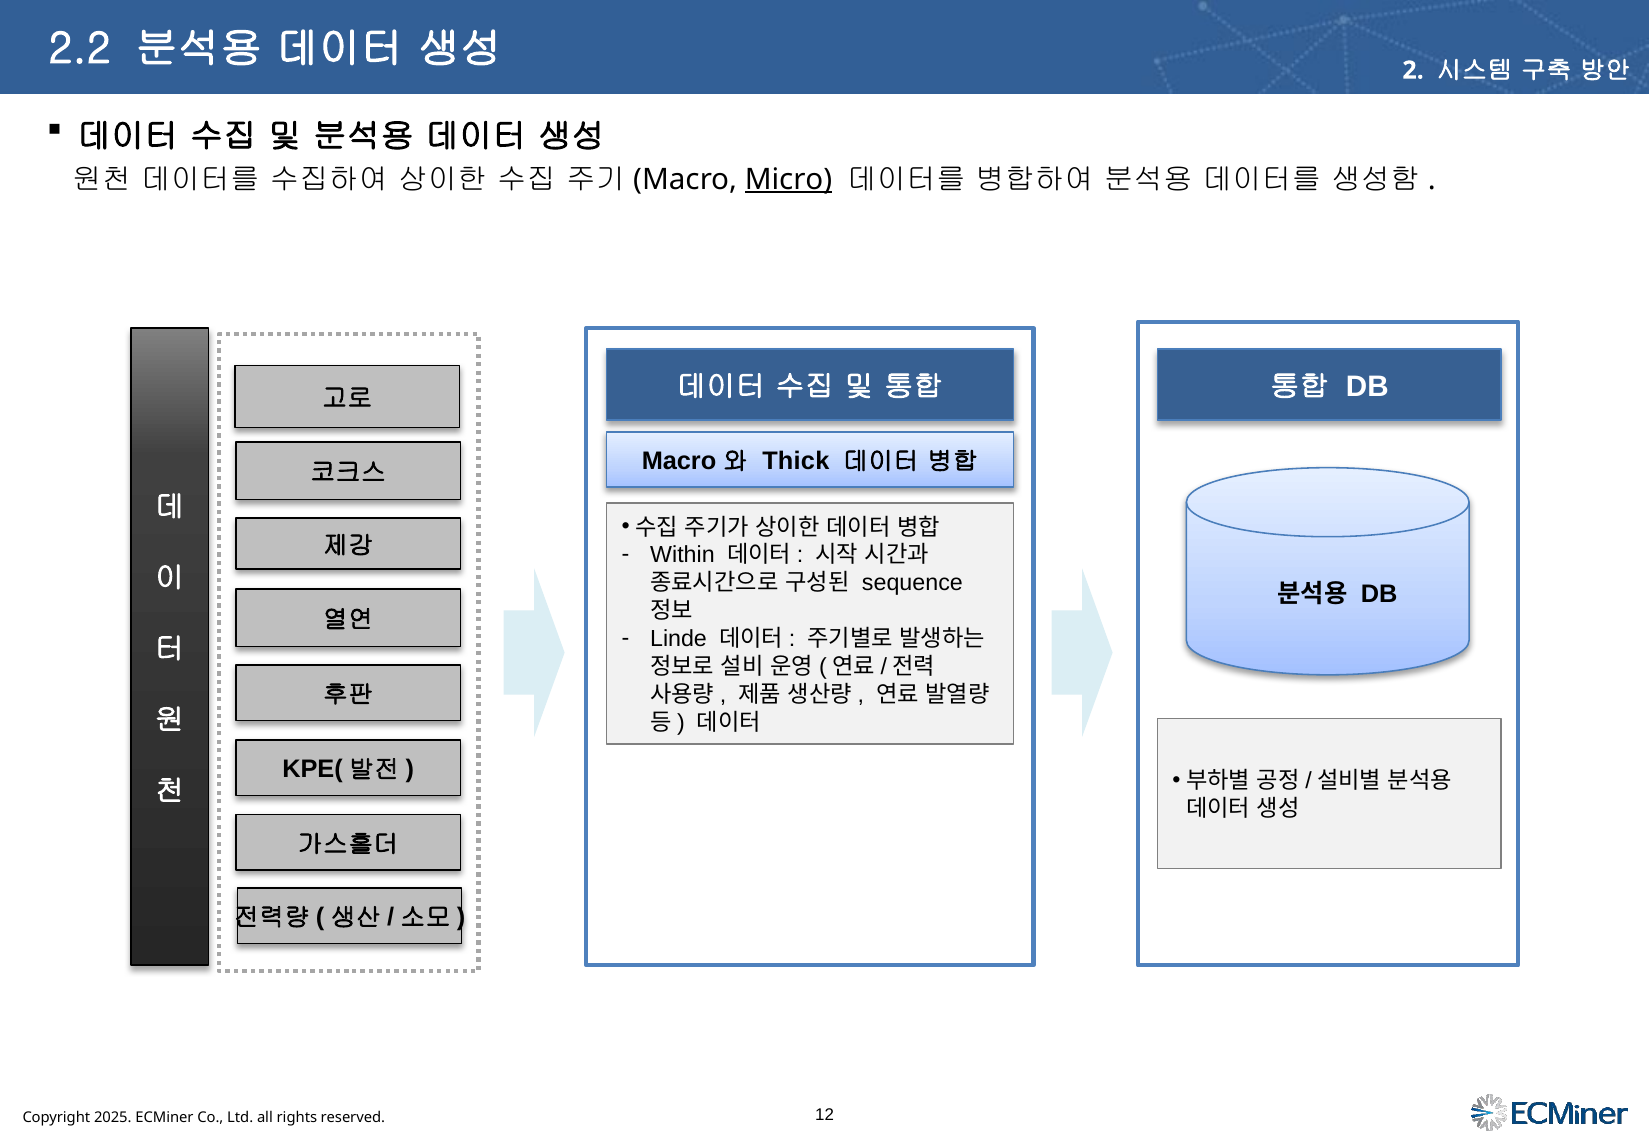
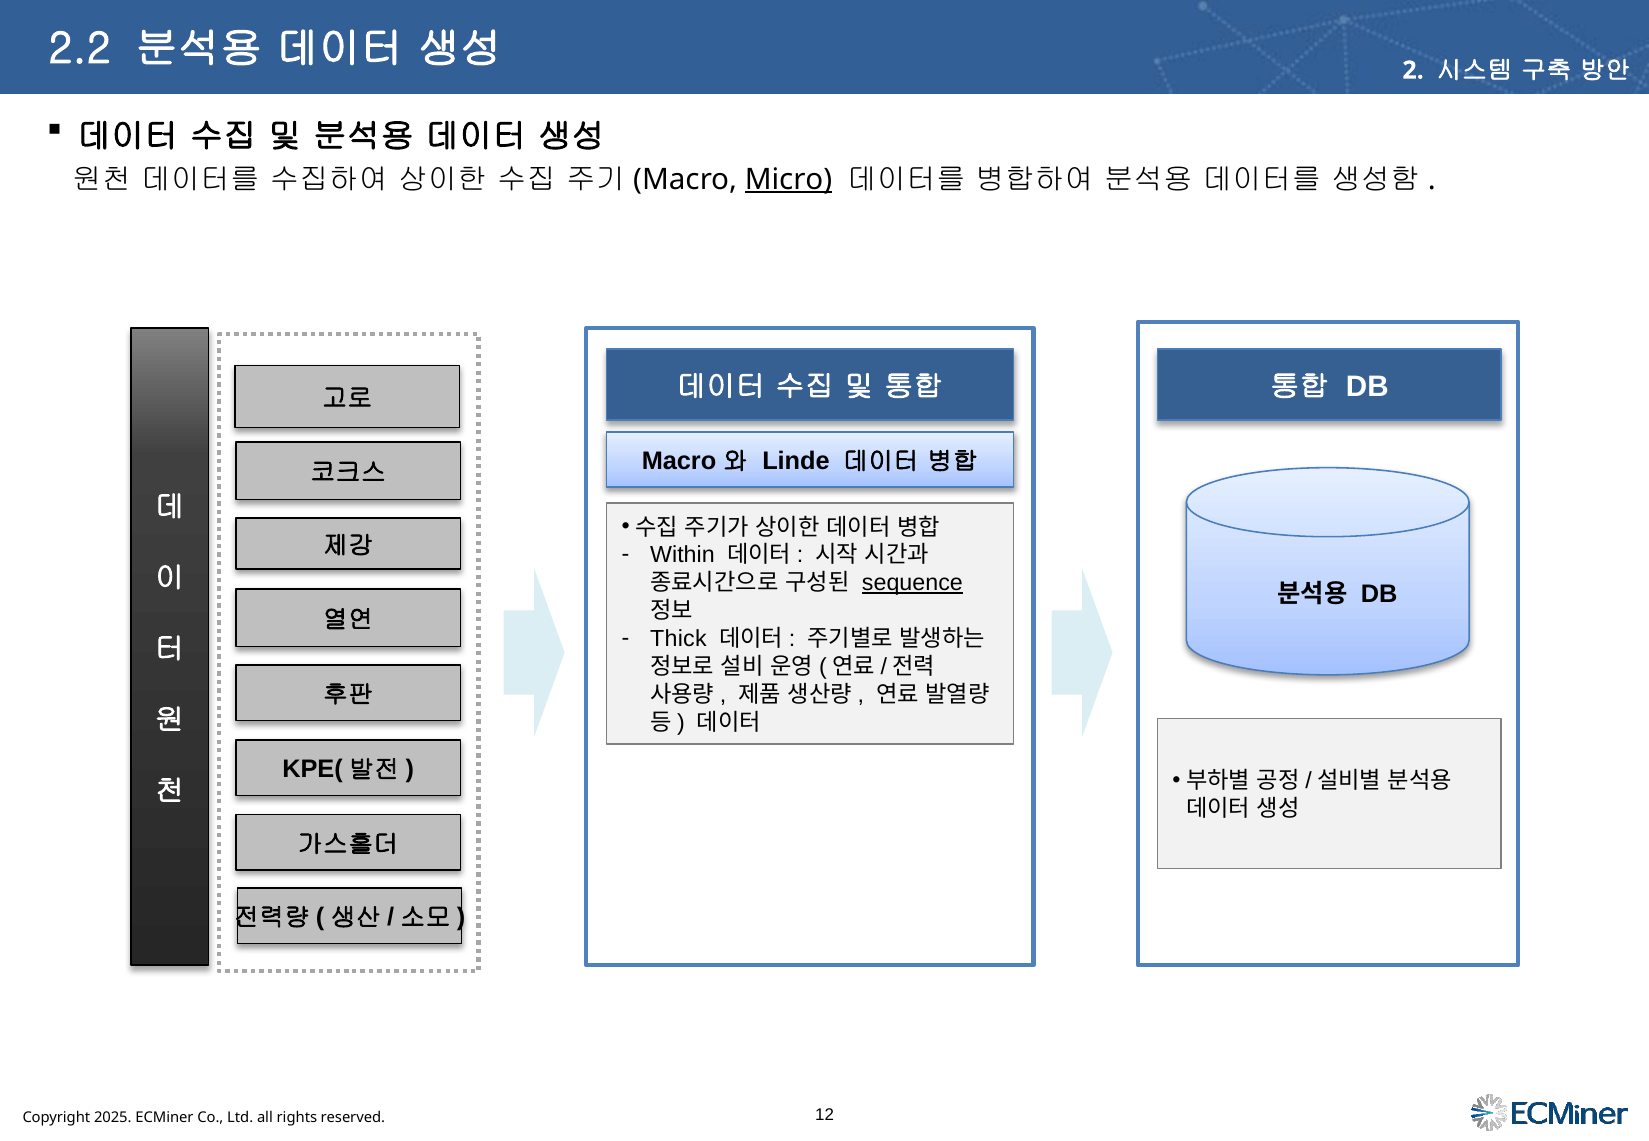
Thick: Thick -> Linde
sequence underline: none -> present
Linde: Linde -> Thick
